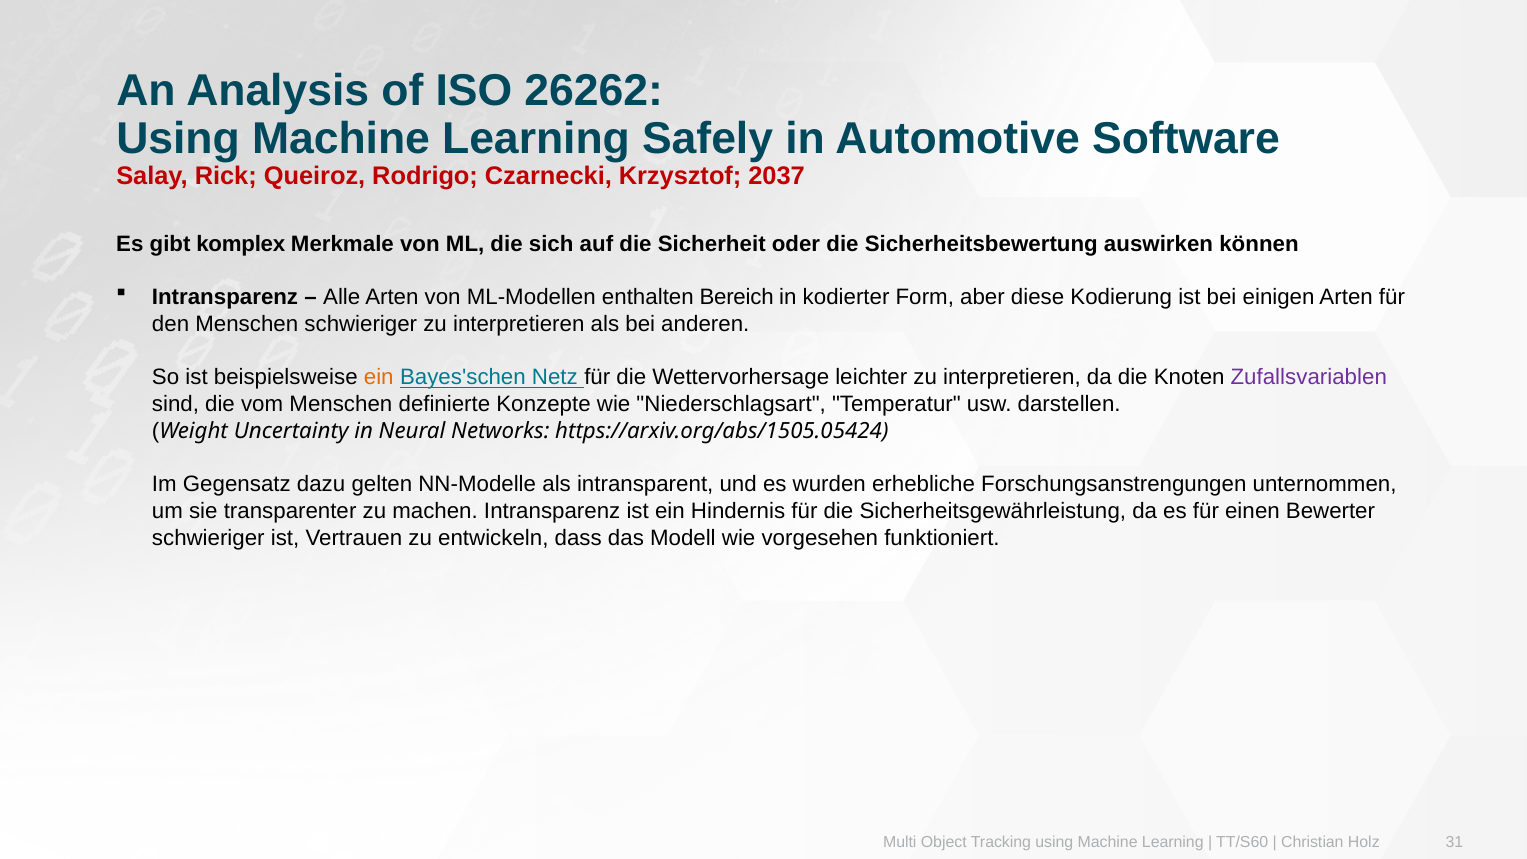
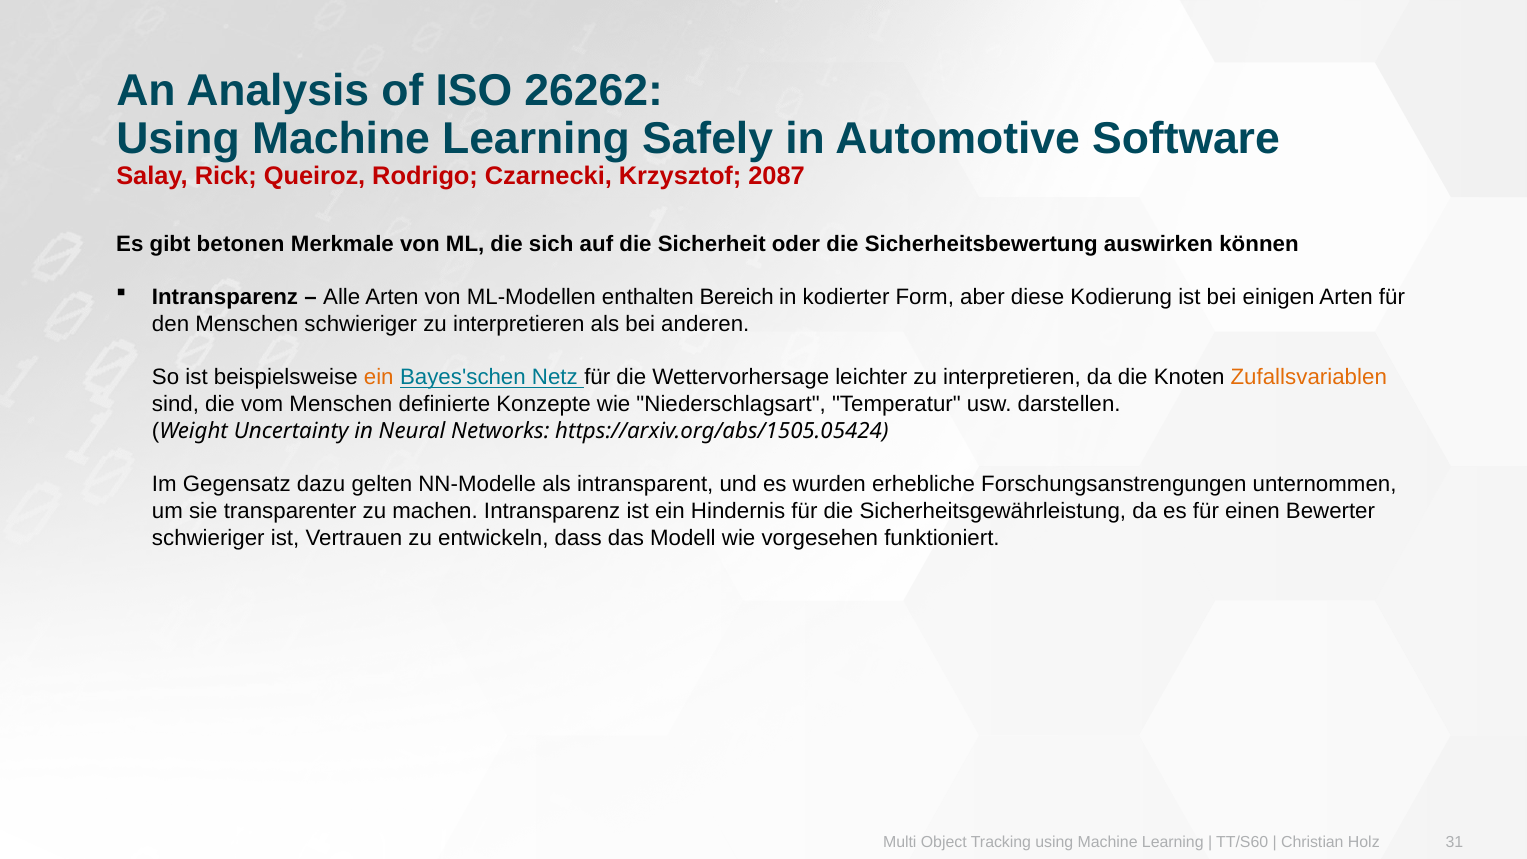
2037: 2037 -> 2087
komplex: komplex -> betonen
Zufallsvariablen colour: purple -> orange
